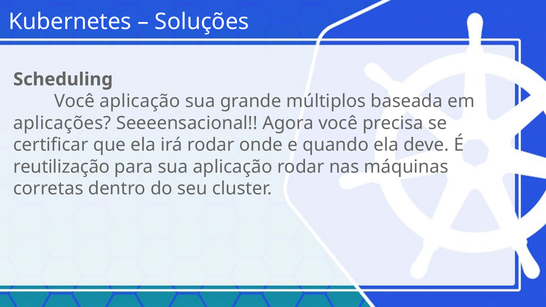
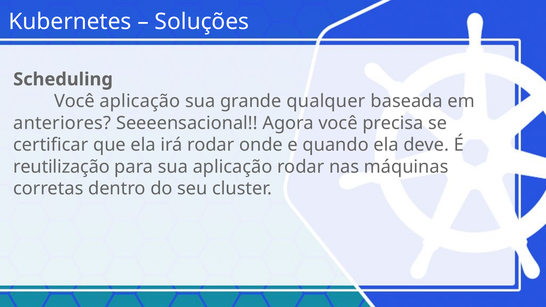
múltiplos: múltiplos -> qualquer
aplicações: aplicações -> anteriores
